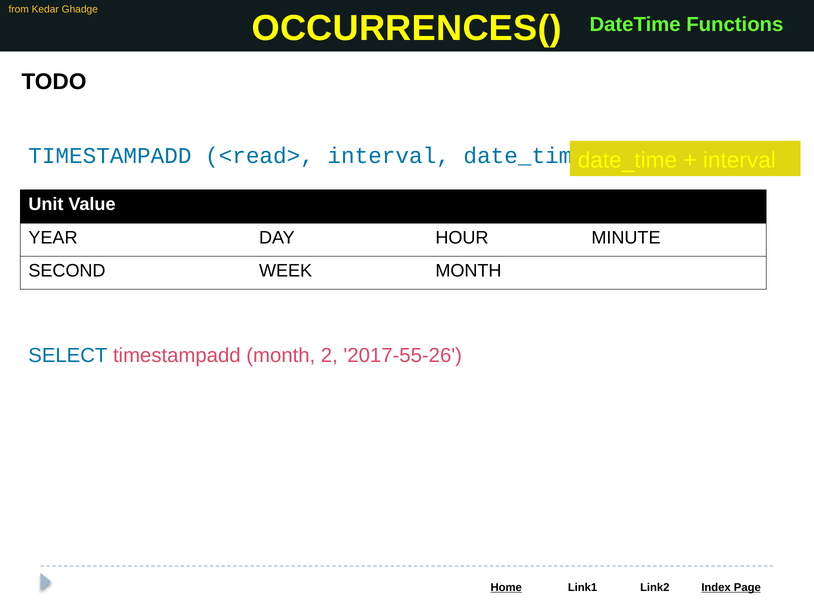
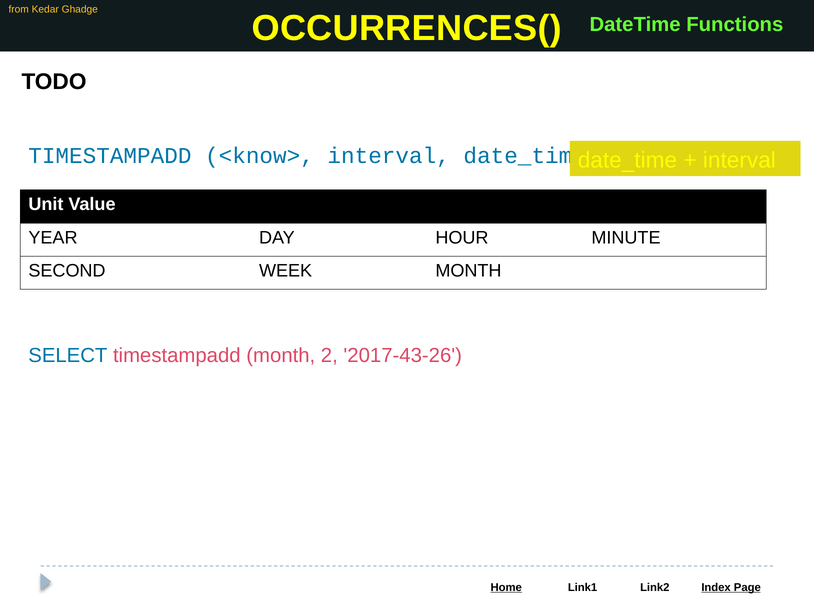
<read>: <read> -> <know>
2017-55-26: 2017-55-26 -> 2017-43-26
